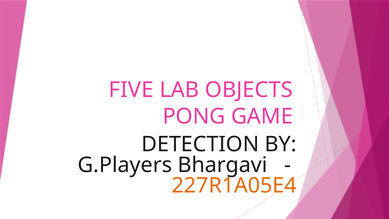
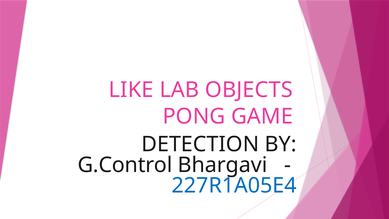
FIVE: FIVE -> LIKE
G.Players: G.Players -> G.Control
227R1A05E4 colour: orange -> blue
